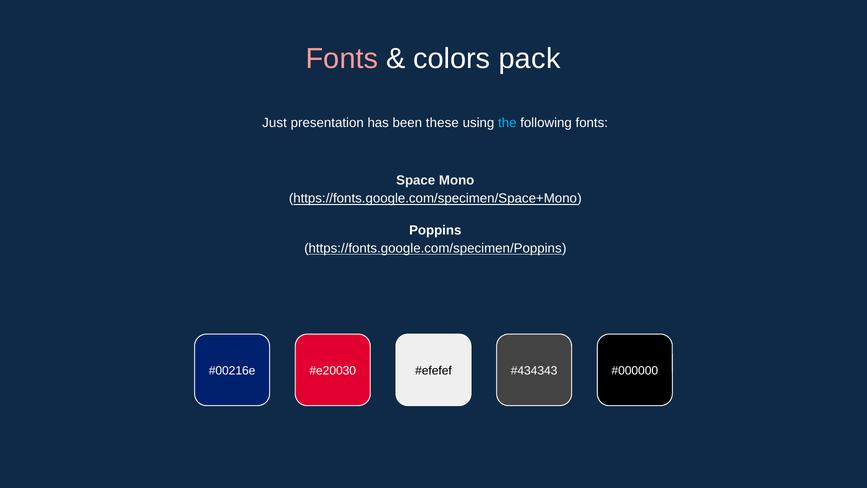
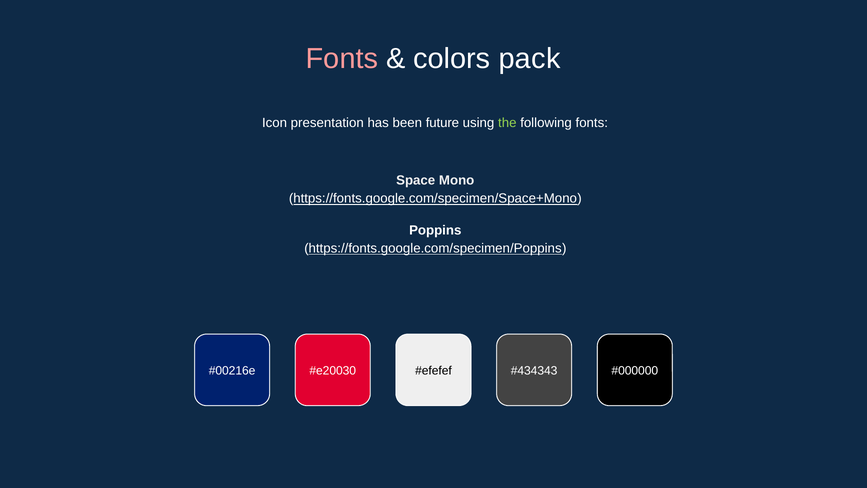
Just: Just -> Icon
these: these -> future
the colour: light blue -> light green
